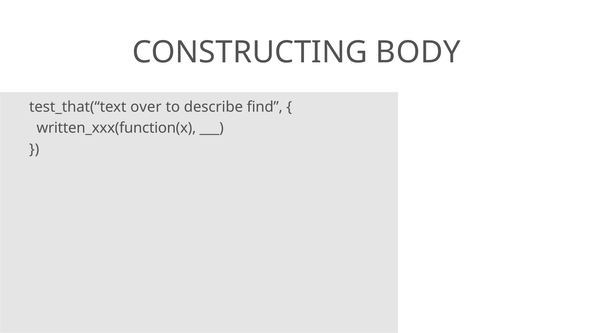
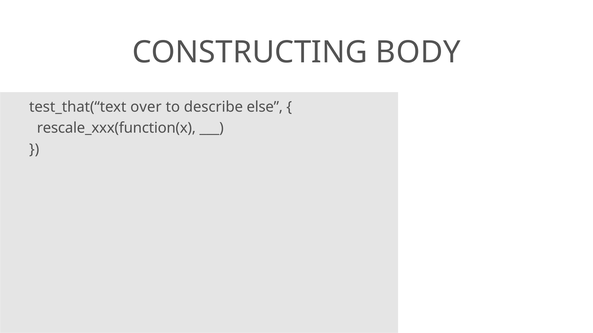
find: find -> else
written_xxx(function(x: written_xxx(function(x -> rescale_xxx(function(x
